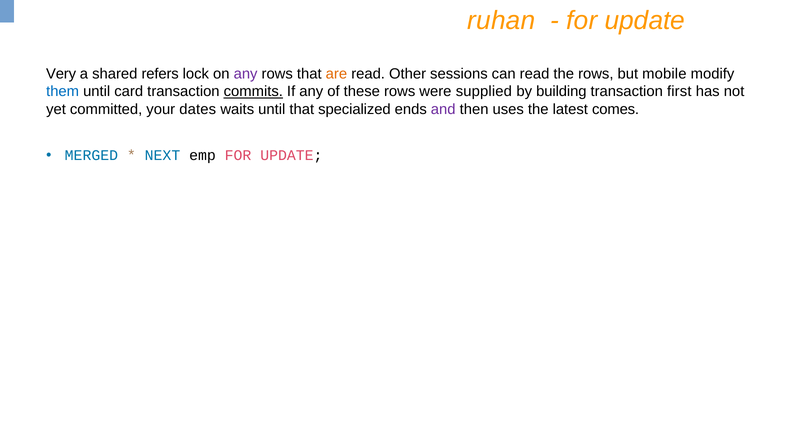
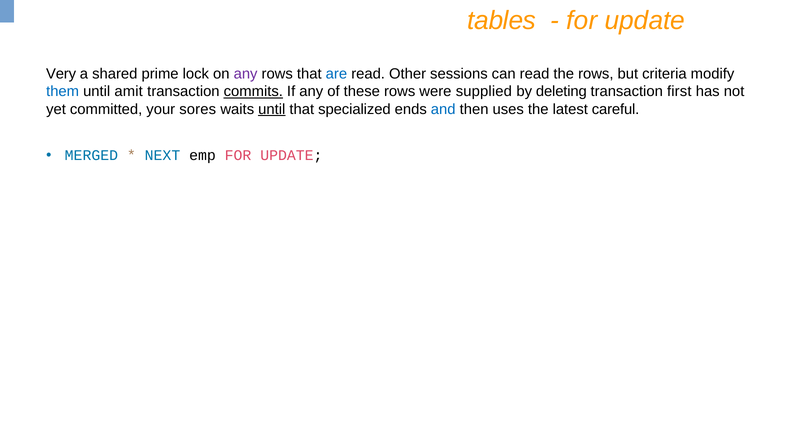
ruhan: ruhan -> tables
refers: refers -> prime
are colour: orange -> blue
mobile: mobile -> criteria
card: card -> amit
building: building -> deleting
dates: dates -> sores
until at (272, 109) underline: none -> present
and colour: purple -> blue
comes: comes -> careful
